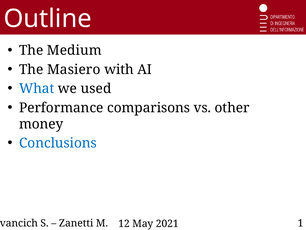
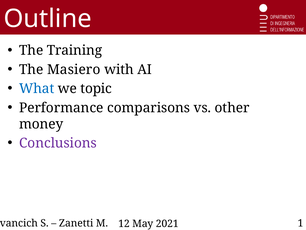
Medium: Medium -> Training
used: used -> topic
Conclusions colour: blue -> purple
